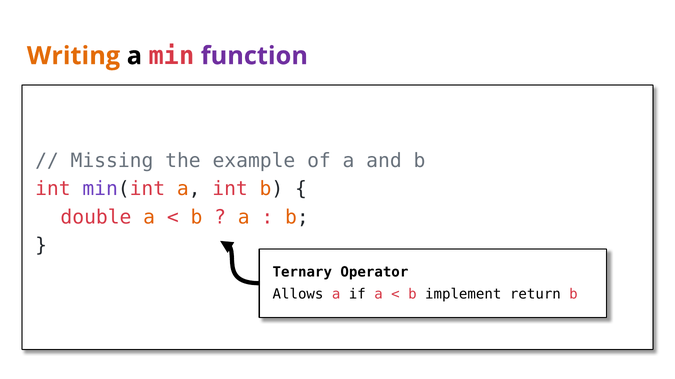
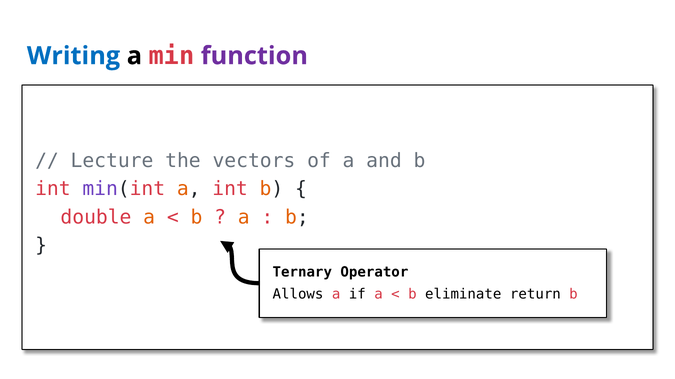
Writing colour: orange -> blue
Missing: Missing -> Lecture
example: example -> vectors
implement: implement -> eliminate
